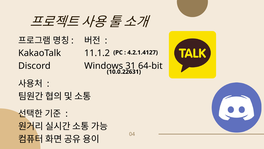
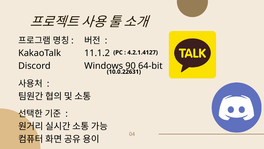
31: 31 -> 90
